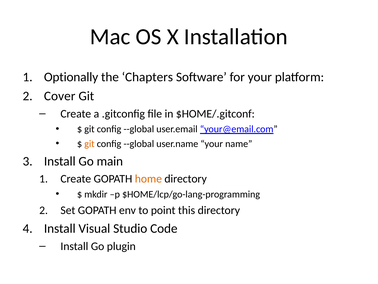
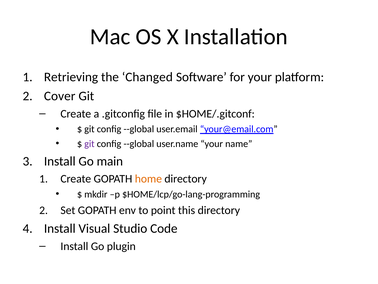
Optionally: Optionally -> Retrieving
Chapters: Chapters -> Changed
git at (89, 144) colour: orange -> purple
